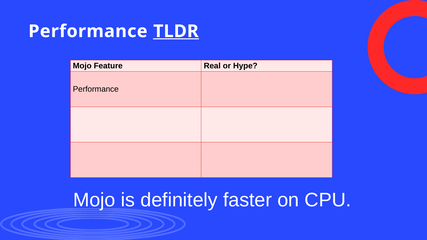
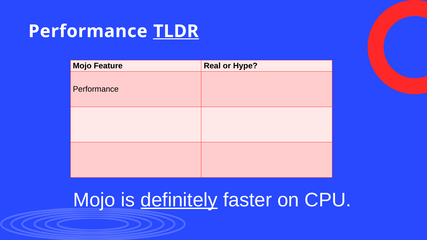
definitely underline: none -> present
